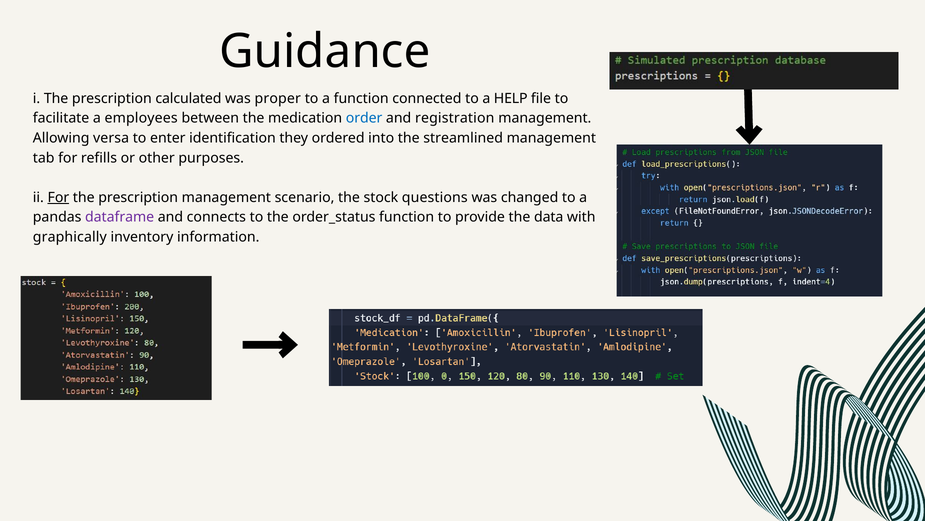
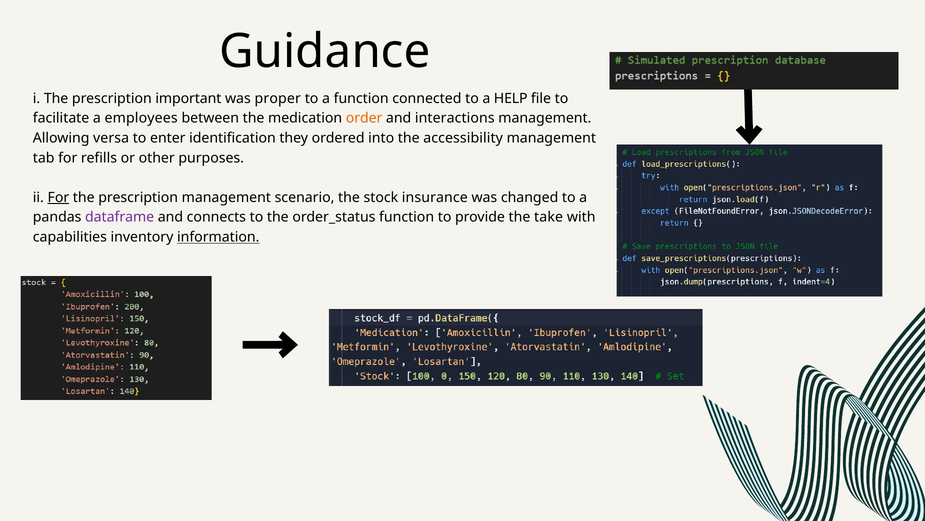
calculated: calculated -> important
order colour: blue -> orange
registration: registration -> interactions
streamlined: streamlined -> accessibility
questions: questions -> insurance
data: data -> take
graphically: graphically -> capabilities
information underline: none -> present
